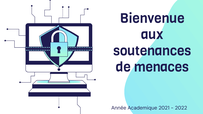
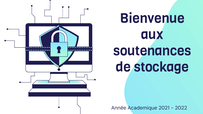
menaces: menaces -> stockage
